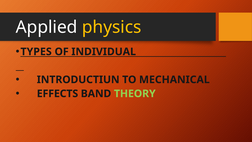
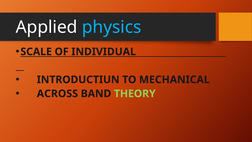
physics colour: yellow -> light blue
TYPES: TYPES -> SCALE
EFFECTS: EFFECTS -> ACROSS
